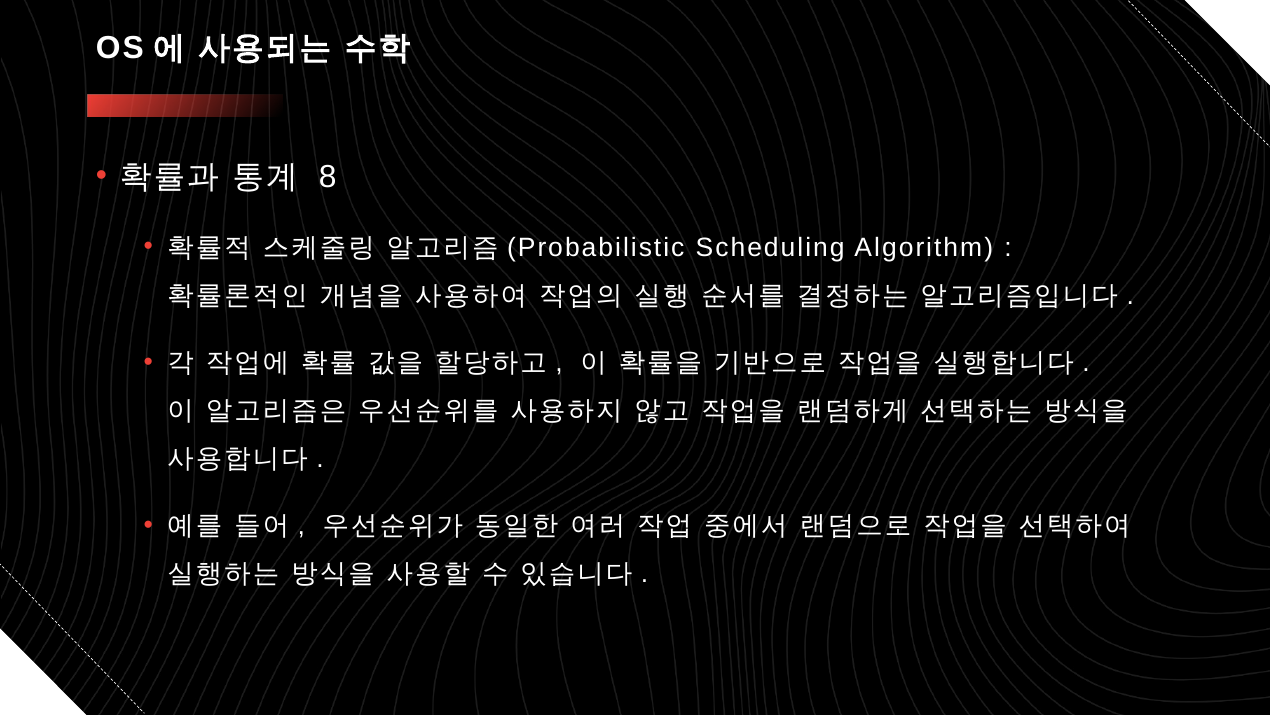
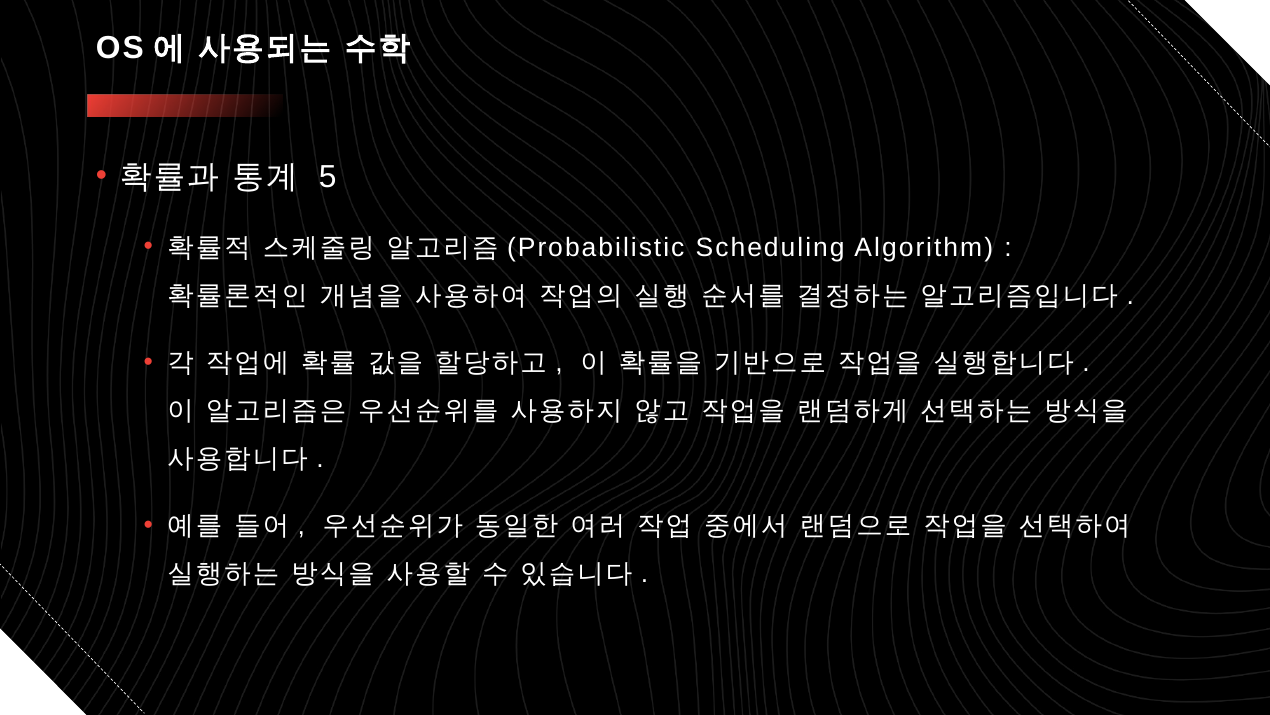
8: 8 -> 5
